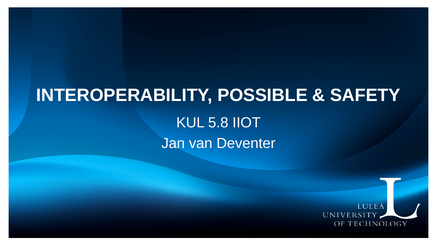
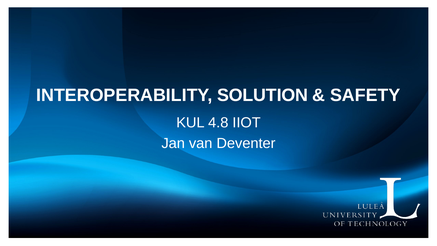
POSSIBLE: POSSIBLE -> SOLUTION
5.8: 5.8 -> 4.8
